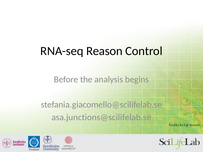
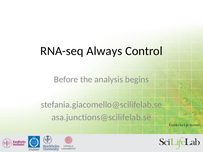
Reason: Reason -> Always
